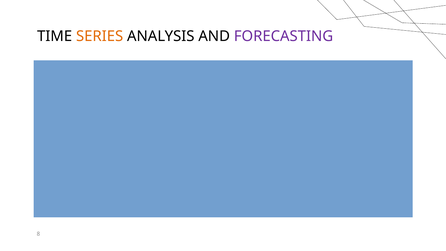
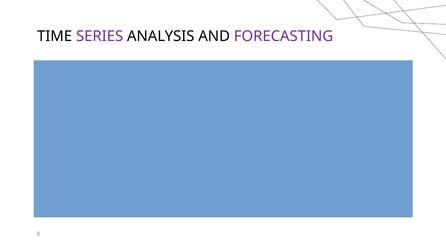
SERIES colour: orange -> purple
